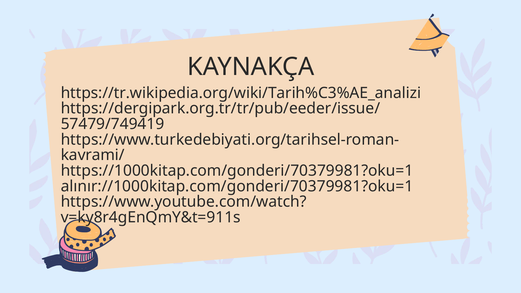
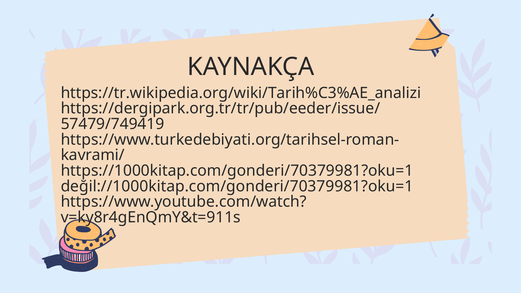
alınır://1000kitap.com/gonderi/70379981?oku=1: alınır://1000kitap.com/gonderi/70379981?oku=1 -> değil://1000kitap.com/gonderi/70379981?oku=1
